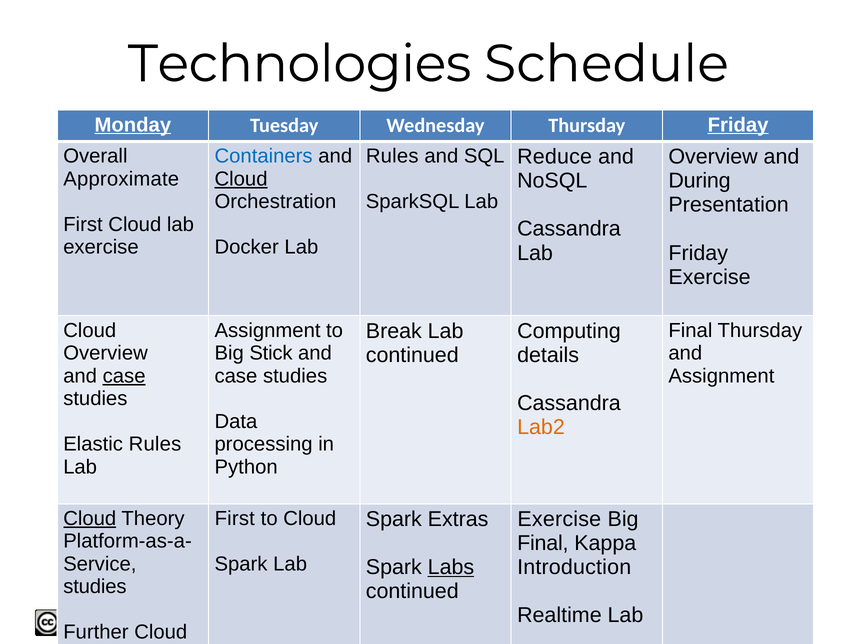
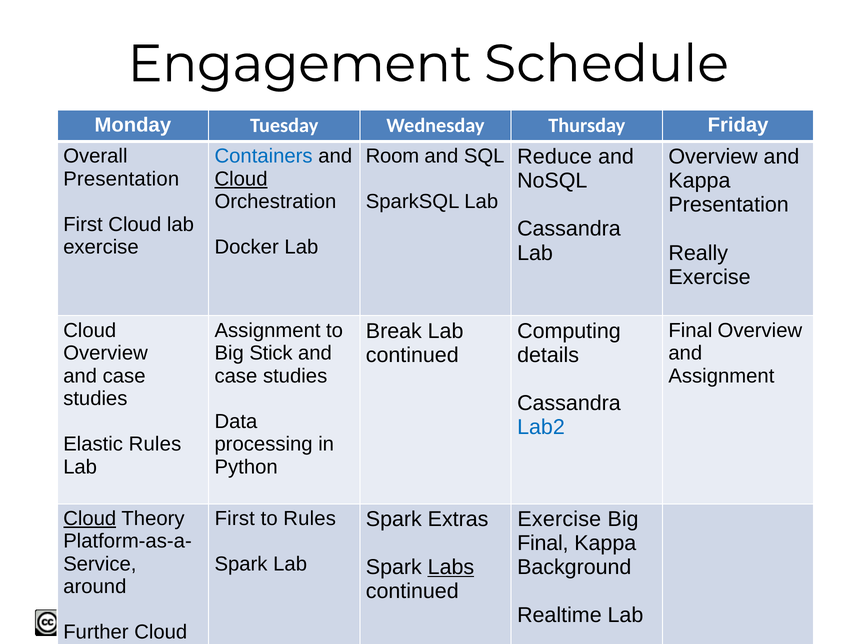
Technologies: Technologies -> Engagement
Monday underline: present -> none
Friday at (738, 125) underline: present -> none
Rules at (392, 156): Rules -> Room
Approximate at (121, 179): Approximate -> Presentation
During at (700, 181): During -> Kappa
Friday at (698, 253): Friday -> Really
Final Thursday: Thursday -> Overview
case at (124, 376) underline: present -> none
Lab2 colour: orange -> blue
to Cloud: Cloud -> Rules
Introduction: Introduction -> Background
studies at (95, 586): studies -> around
